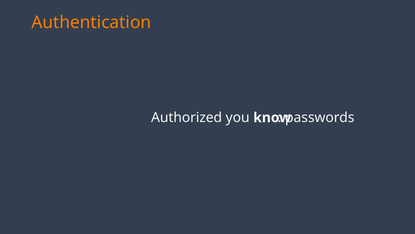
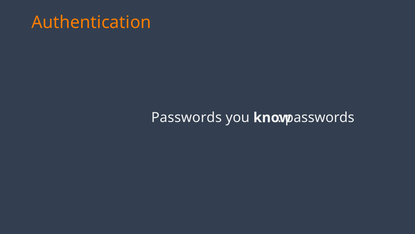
Authorized at (187, 117): Authorized -> Passwords
